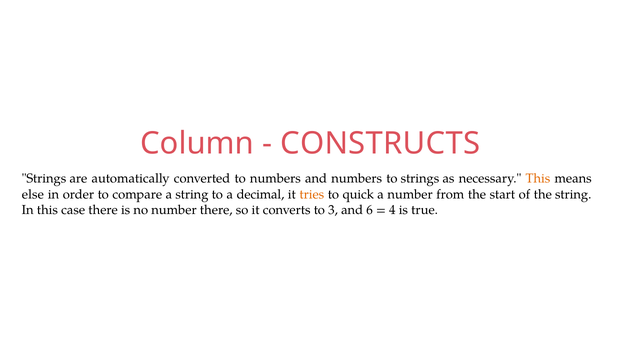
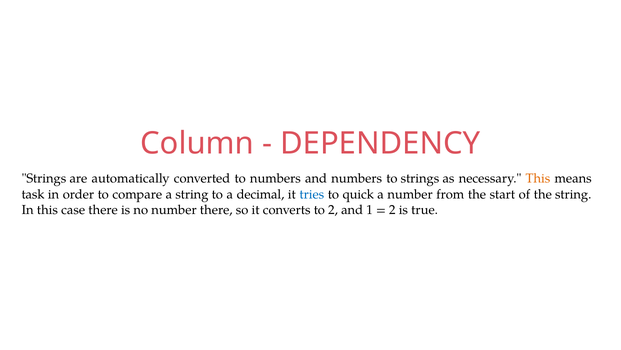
CONSTRUCTS: CONSTRUCTS -> DEPENDENCY
else: else -> task
tries colour: orange -> blue
to 3: 3 -> 2
6: 6 -> 1
4 at (392, 209): 4 -> 2
